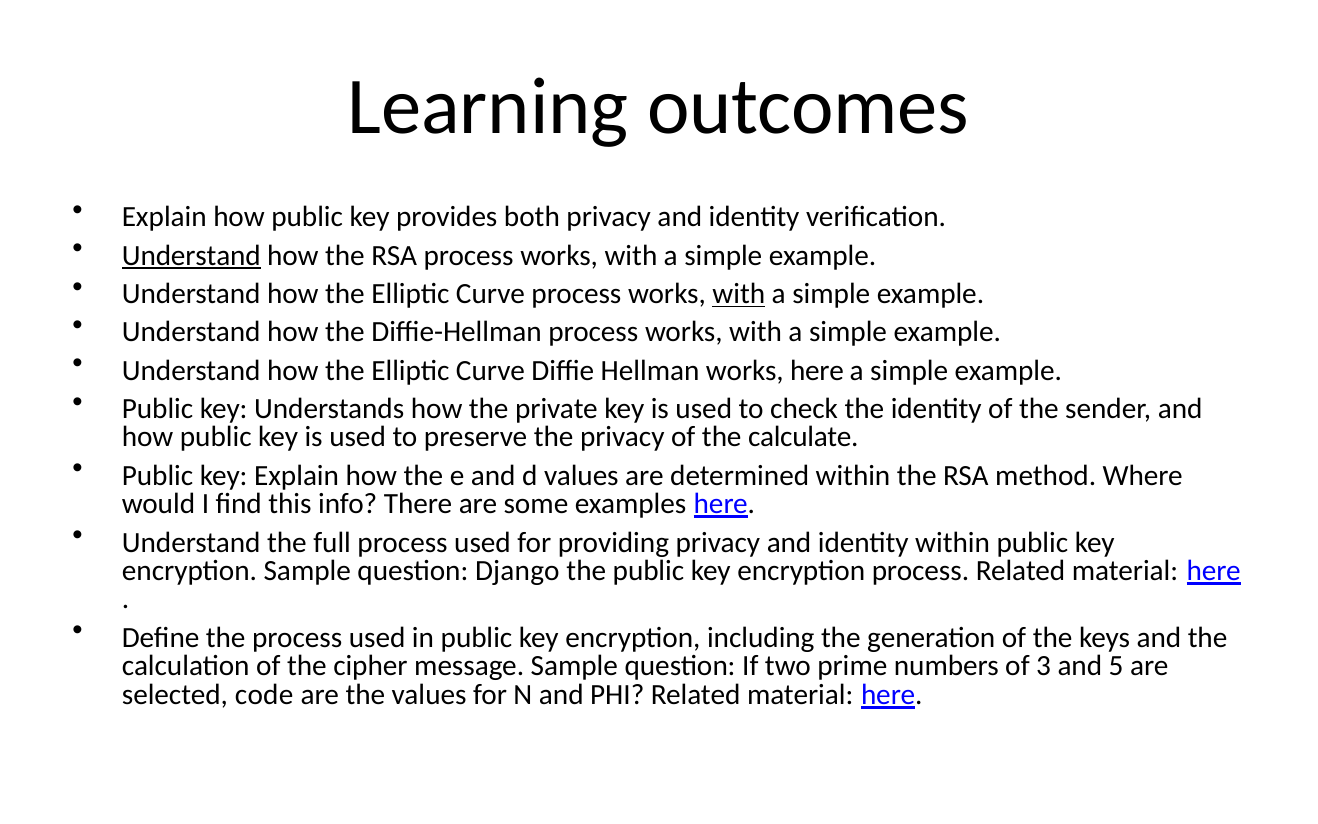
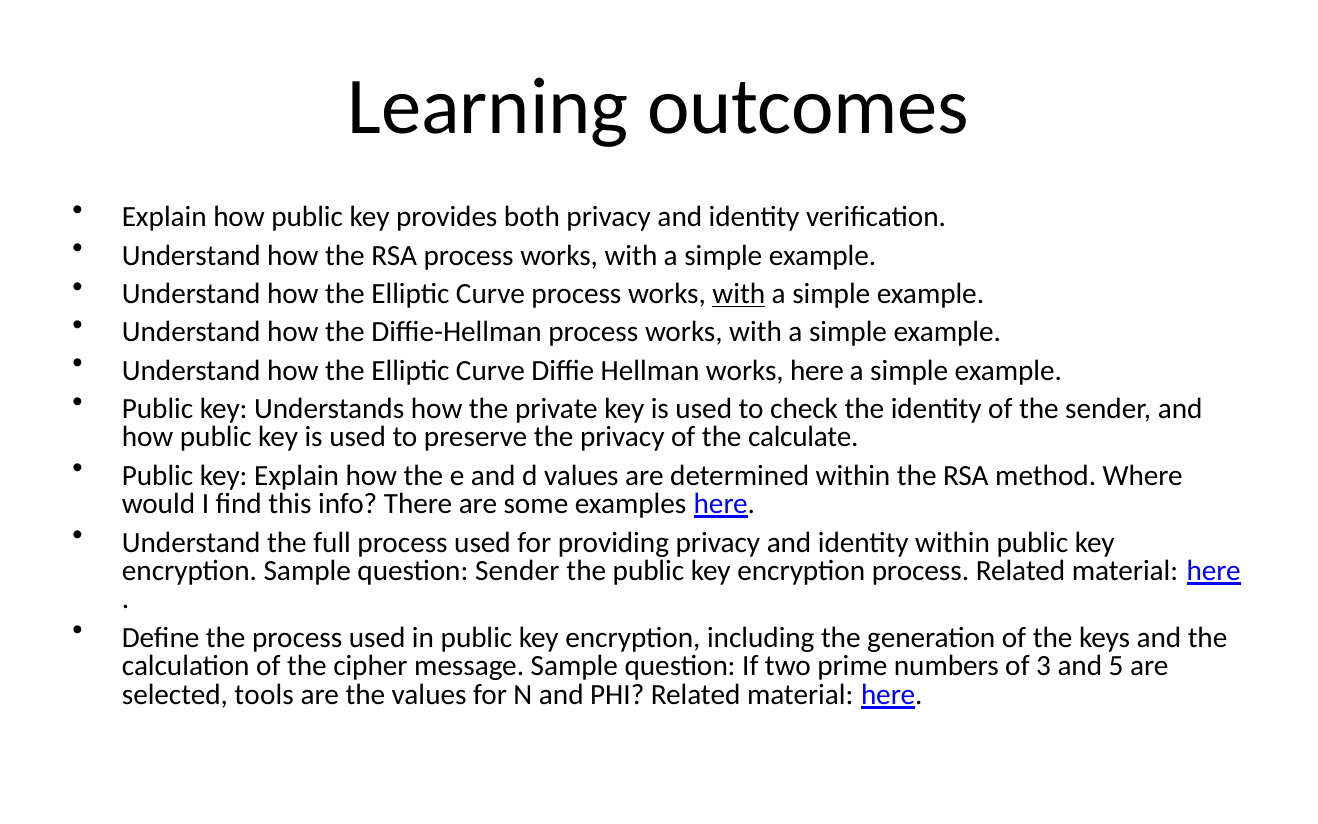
Understand at (191, 255) underline: present -> none
question Django: Django -> Sender
code: code -> tools
